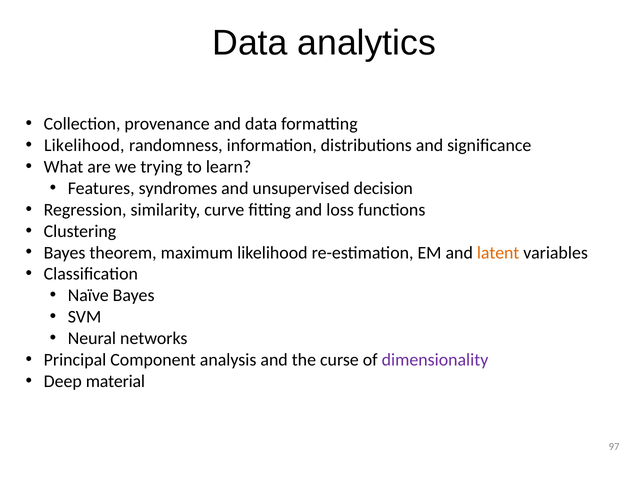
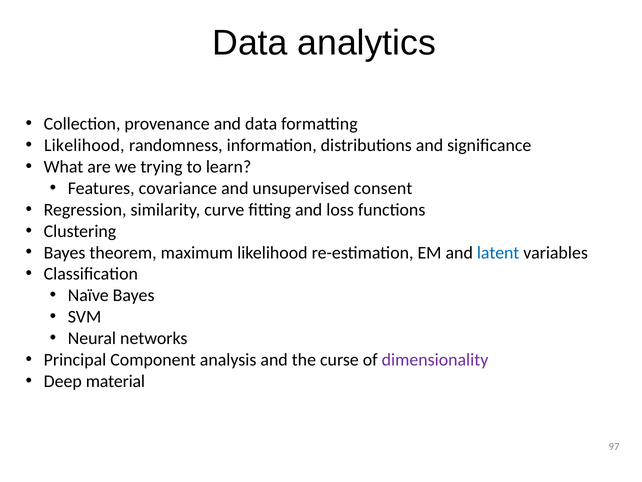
syndromes: syndromes -> covariance
decision: decision -> consent
latent colour: orange -> blue
